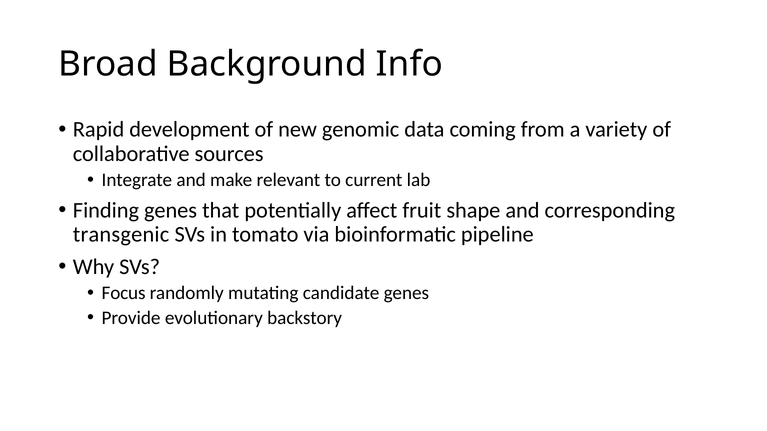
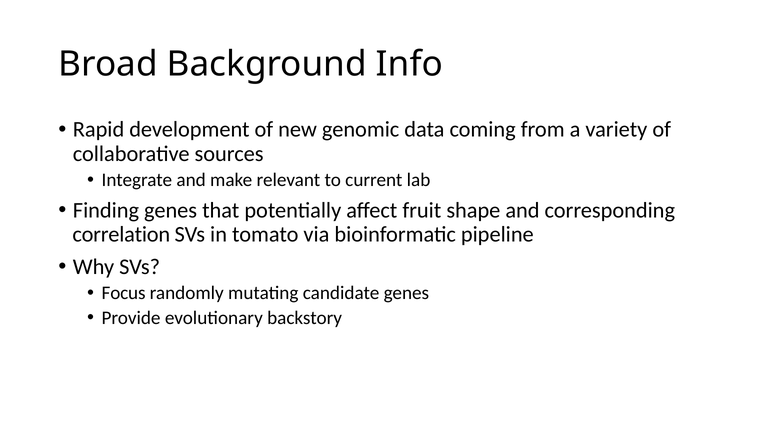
transgenic: transgenic -> correlation
